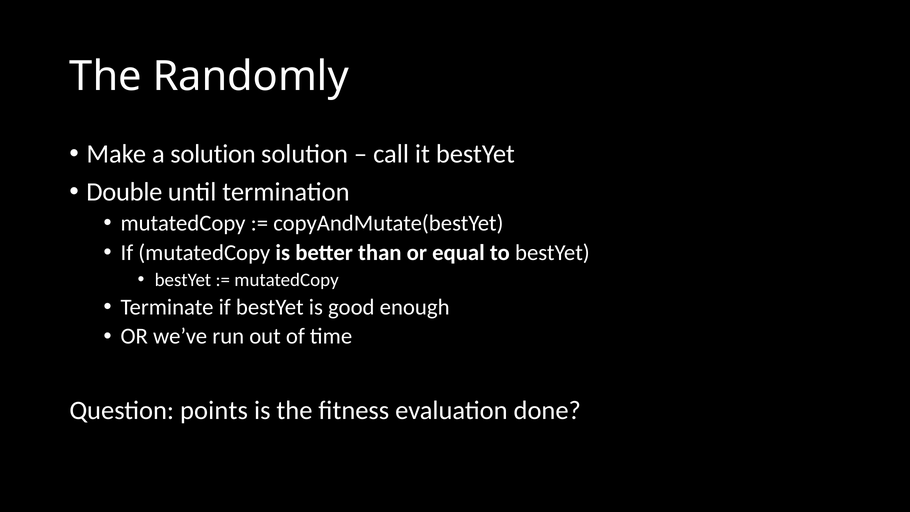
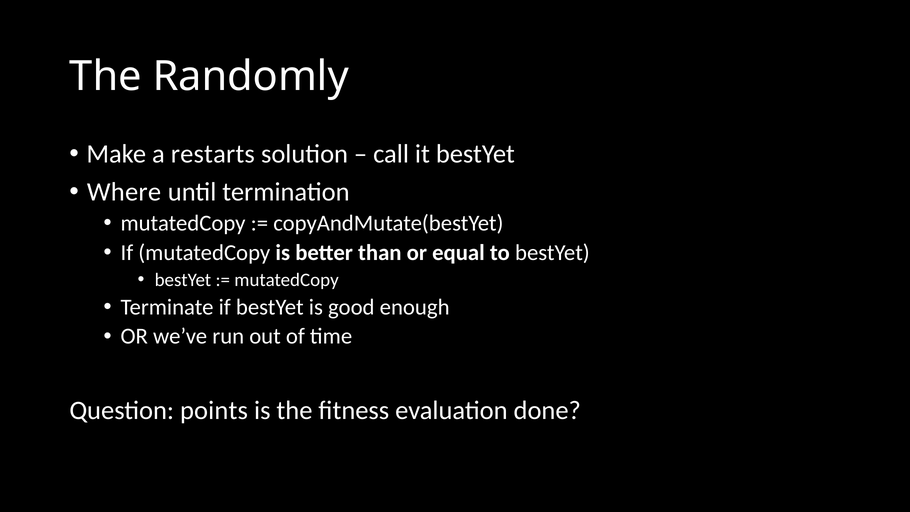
a solution: solution -> restarts
Double: Double -> Where
